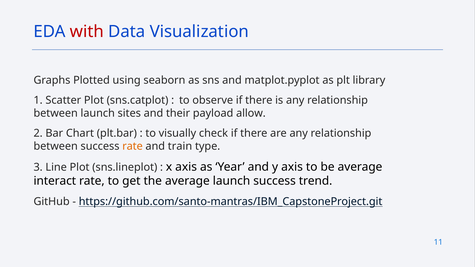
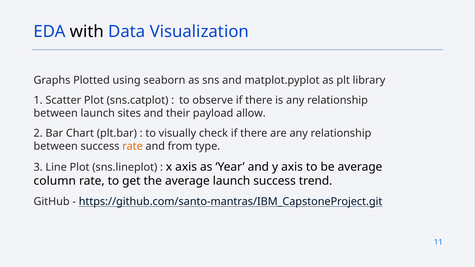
with colour: red -> black
train: train -> from
interact: interact -> column
